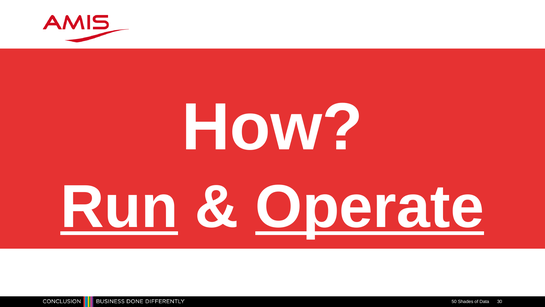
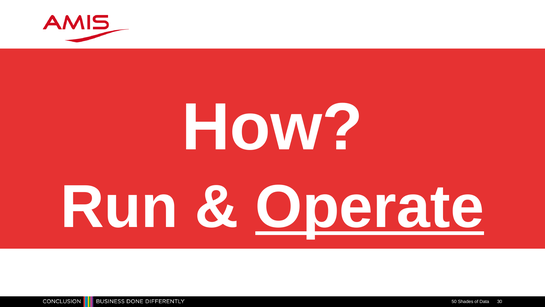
Run underline: present -> none
